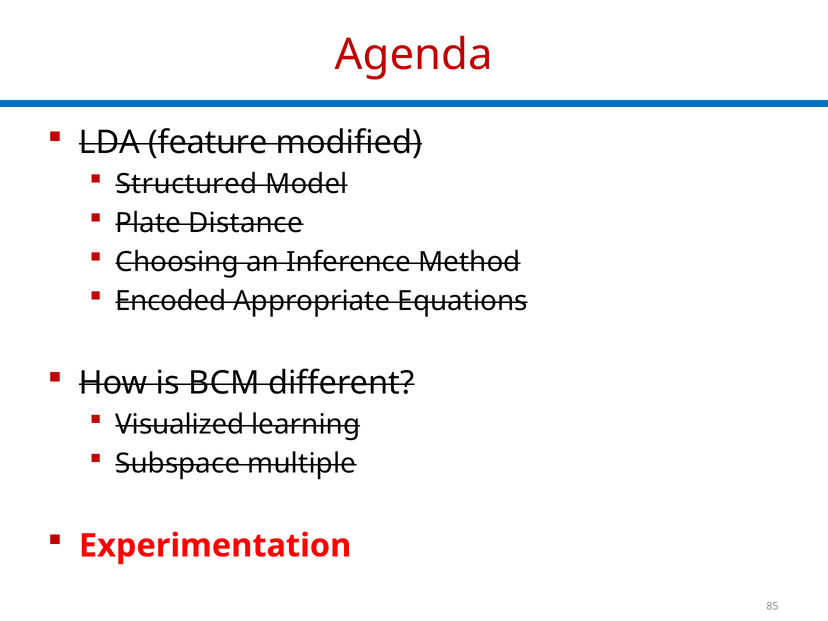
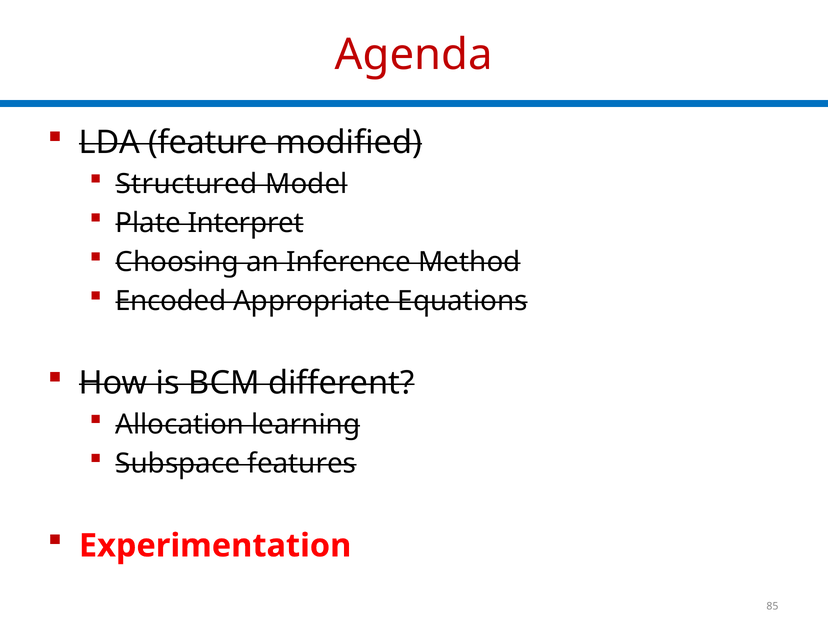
Distance: Distance -> Interpret
Visualized: Visualized -> Allocation
multiple: multiple -> features
